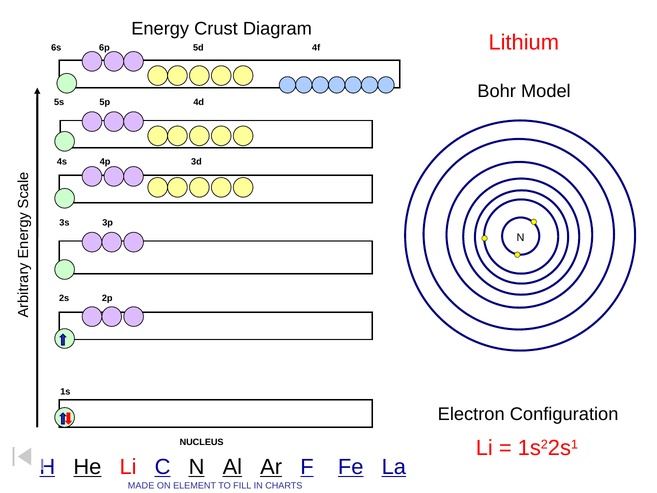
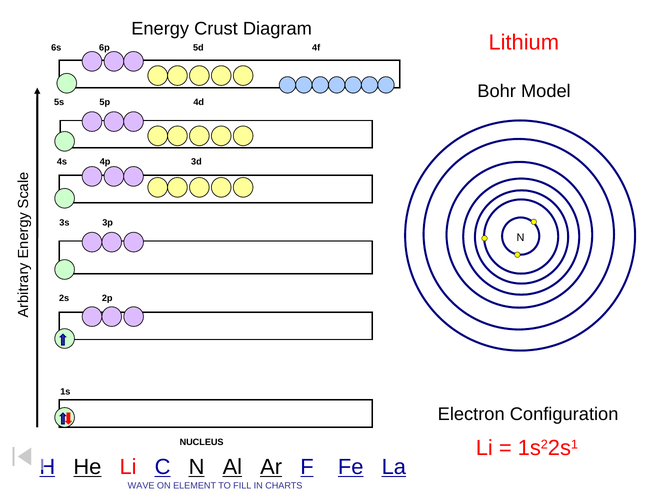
MADE: MADE -> WAVE
